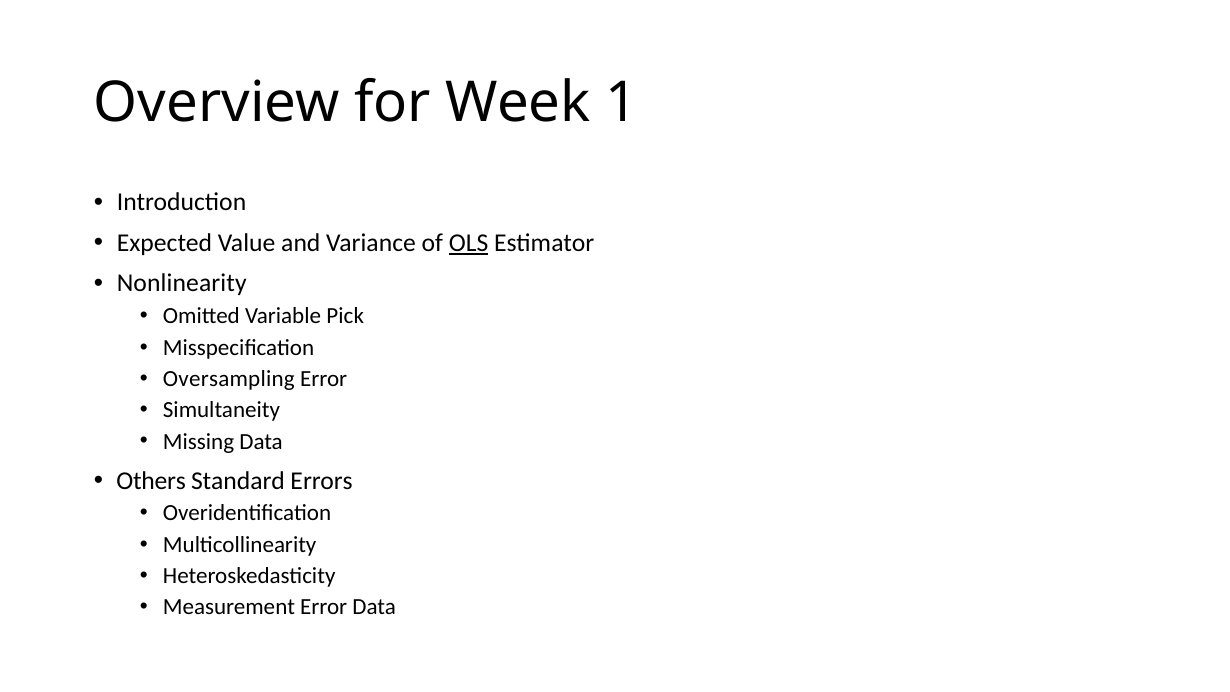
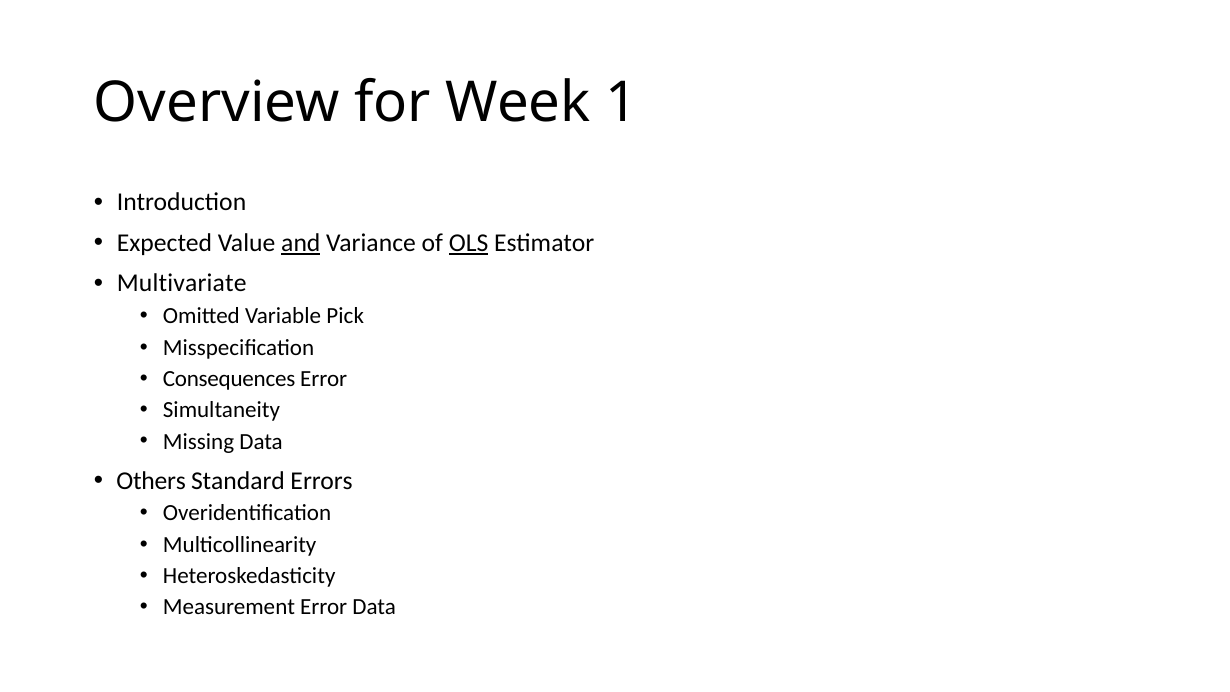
and underline: none -> present
Nonlinearity: Nonlinearity -> Multivariate
Oversampling: Oversampling -> Consequences
